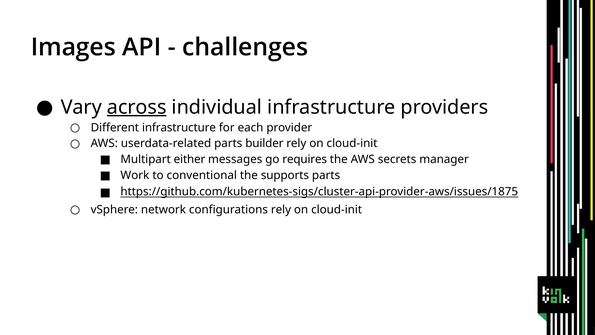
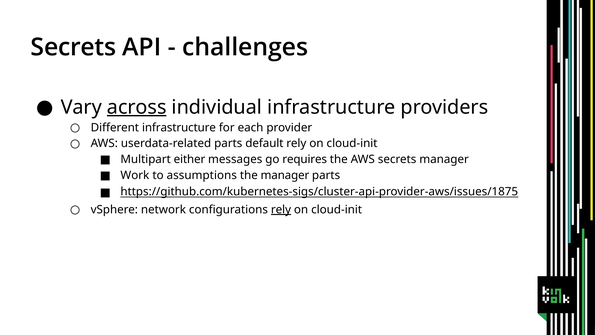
Images at (73, 47): Images -> Secrets
builder: builder -> default
conventional: conventional -> assumptions
the supports: supports -> manager
rely at (281, 209) underline: none -> present
